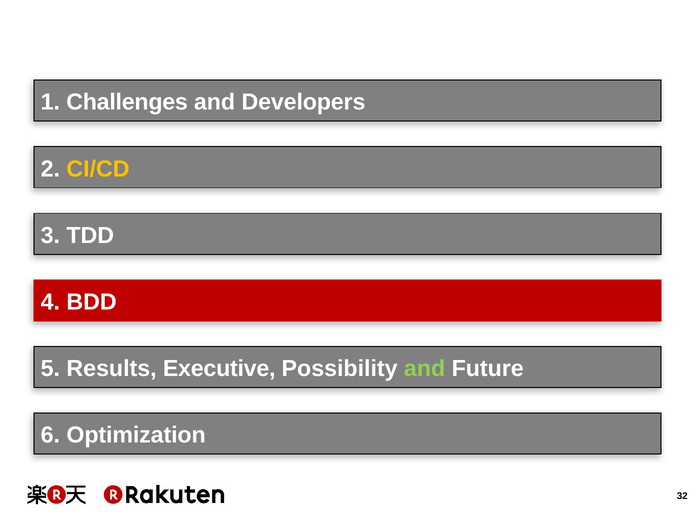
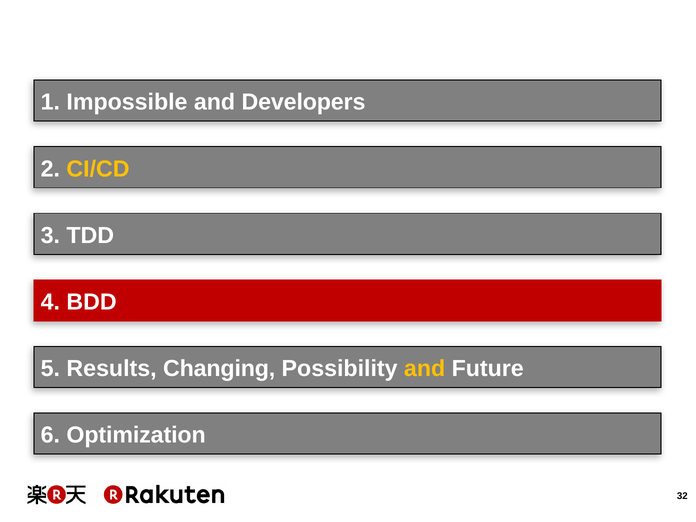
Challenges: Challenges -> Impossible
Executive: Executive -> Changing
and at (425, 369) colour: light green -> yellow
